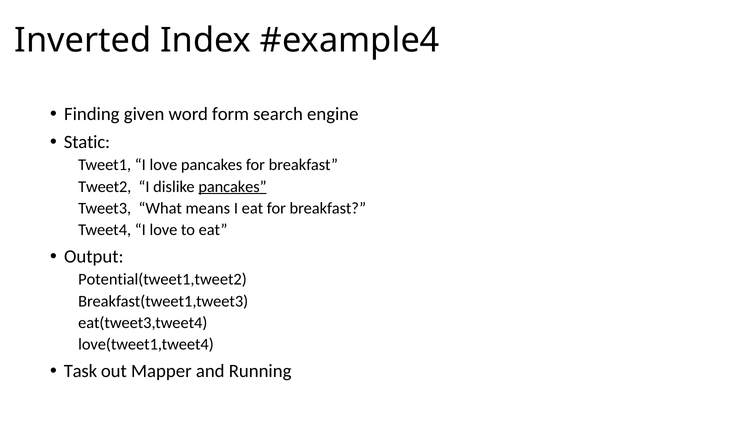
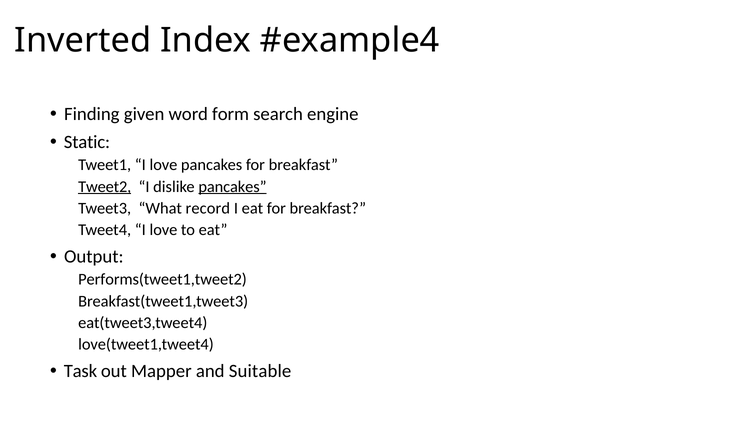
Tweet2 underline: none -> present
means: means -> record
Potential(tweet1,tweet2: Potential(tweet1,tweet2 -> Performs(tweet1,tweet2
Running: Running -> Suitable
